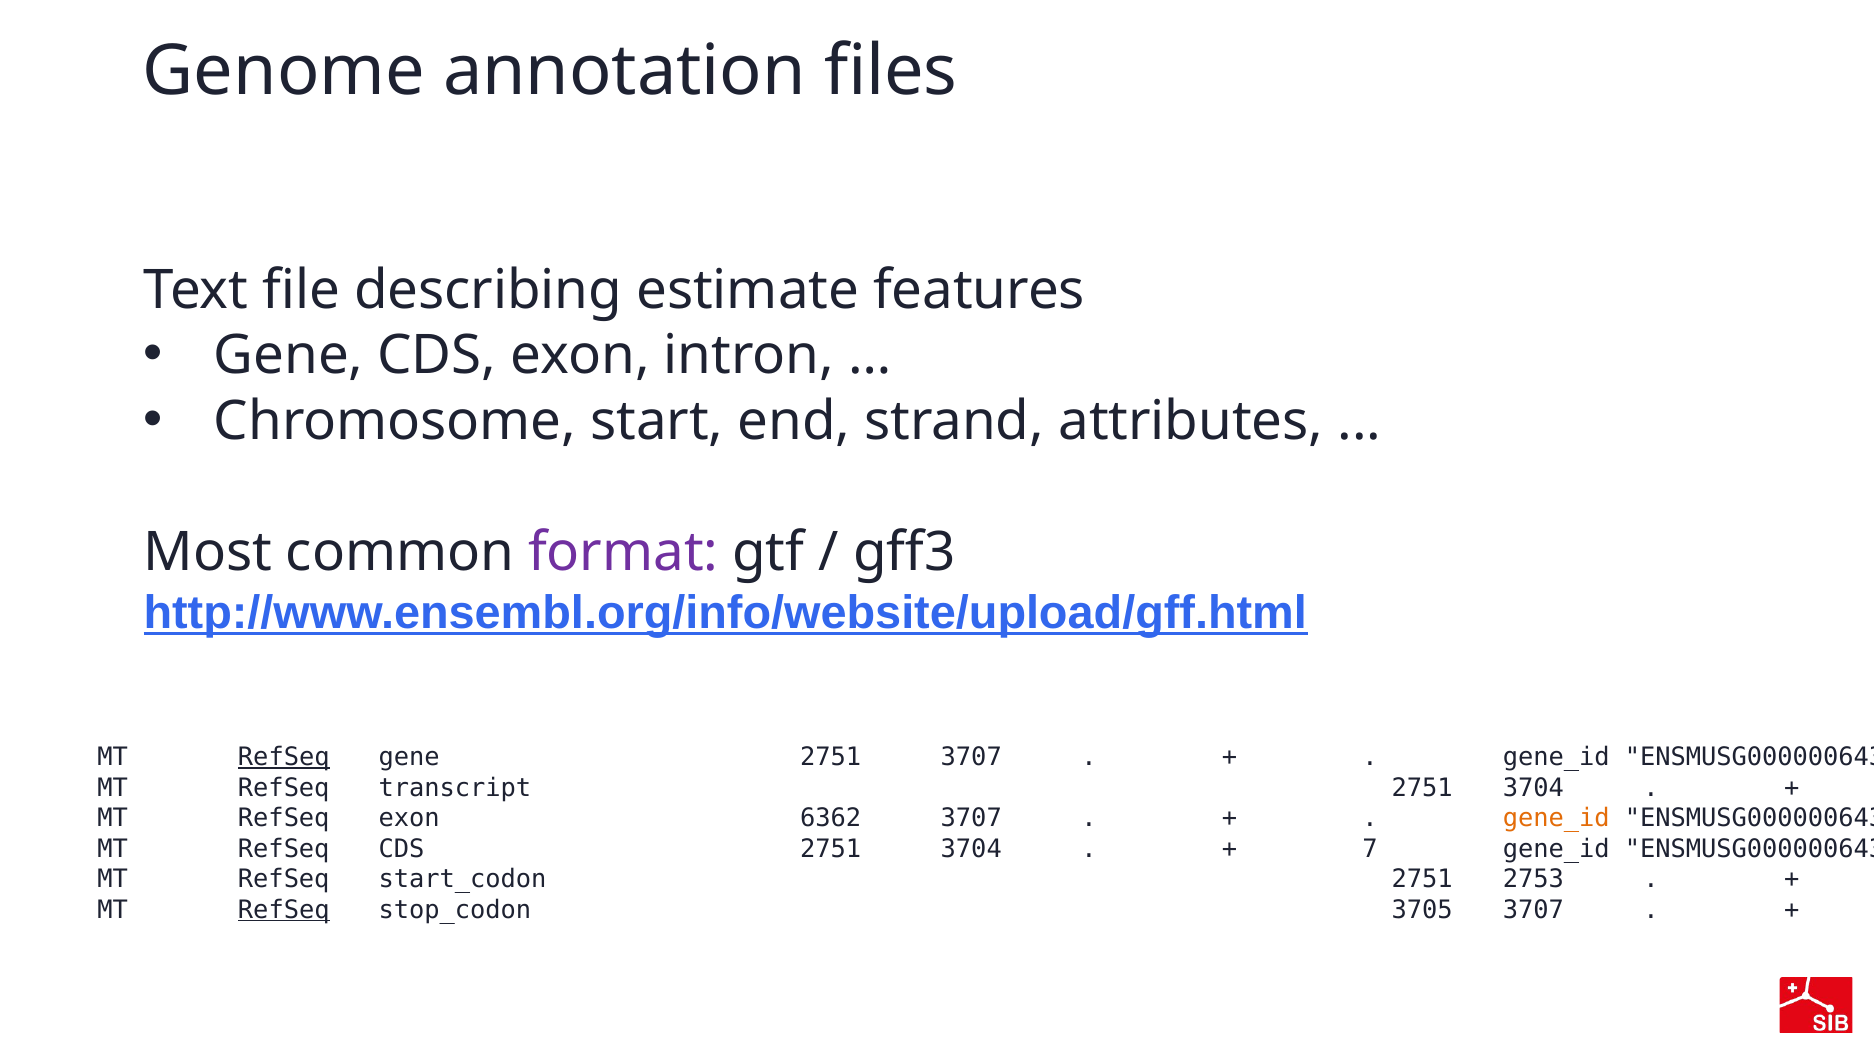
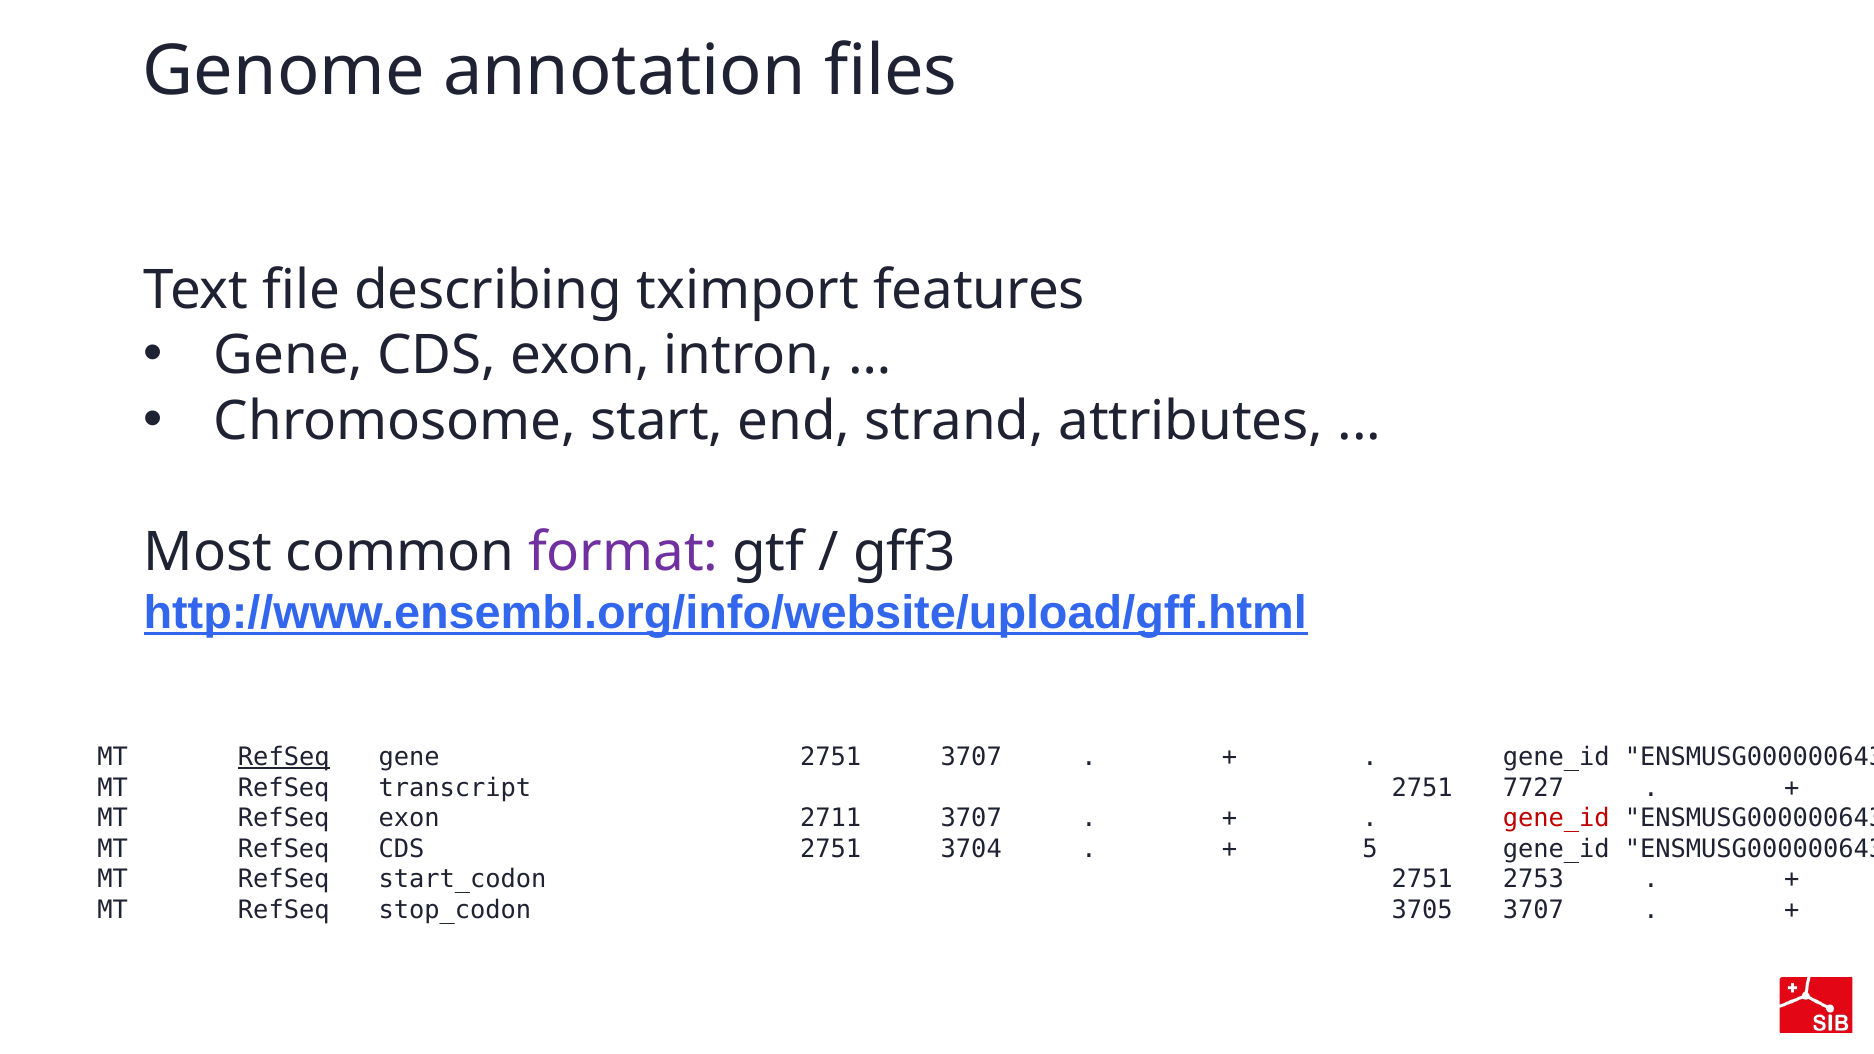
estimate: estimate -> tximport
transcript 2751 3704: 3704 -> 7727
6362: 6362 -> 2711
gene_id at (1556, 818) colour: orange -> red
7: 7 -> 5
RefSeq at (284, 910) underline: present -> none
